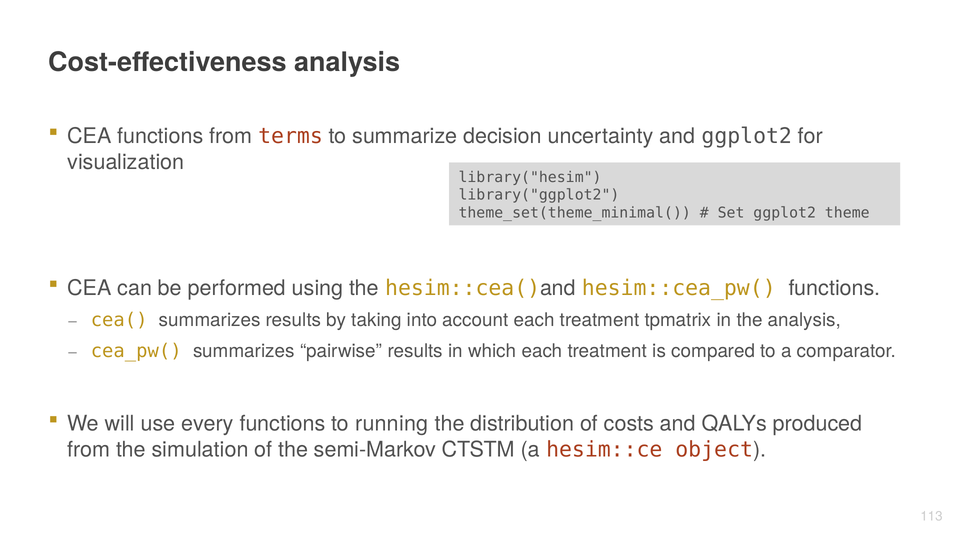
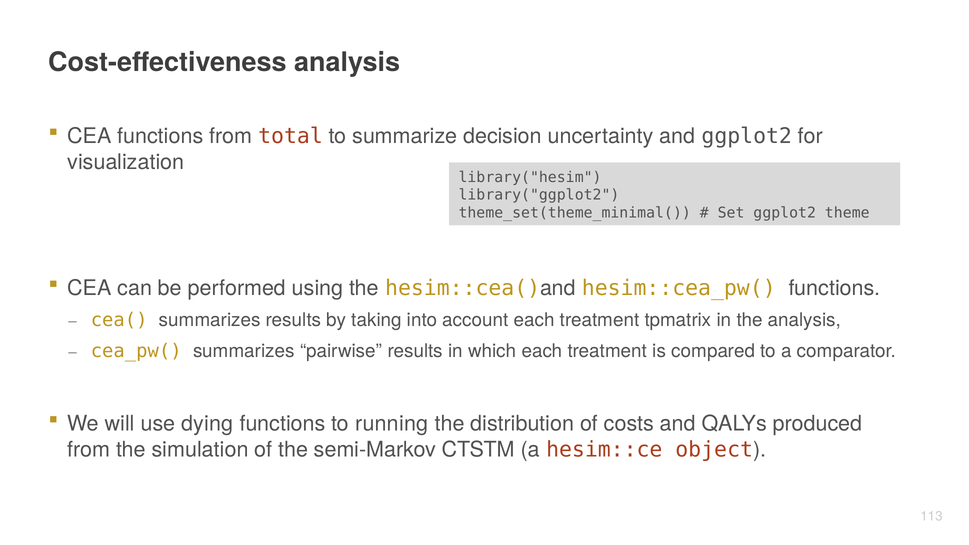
terms: terms -> total
every: every -> dying
